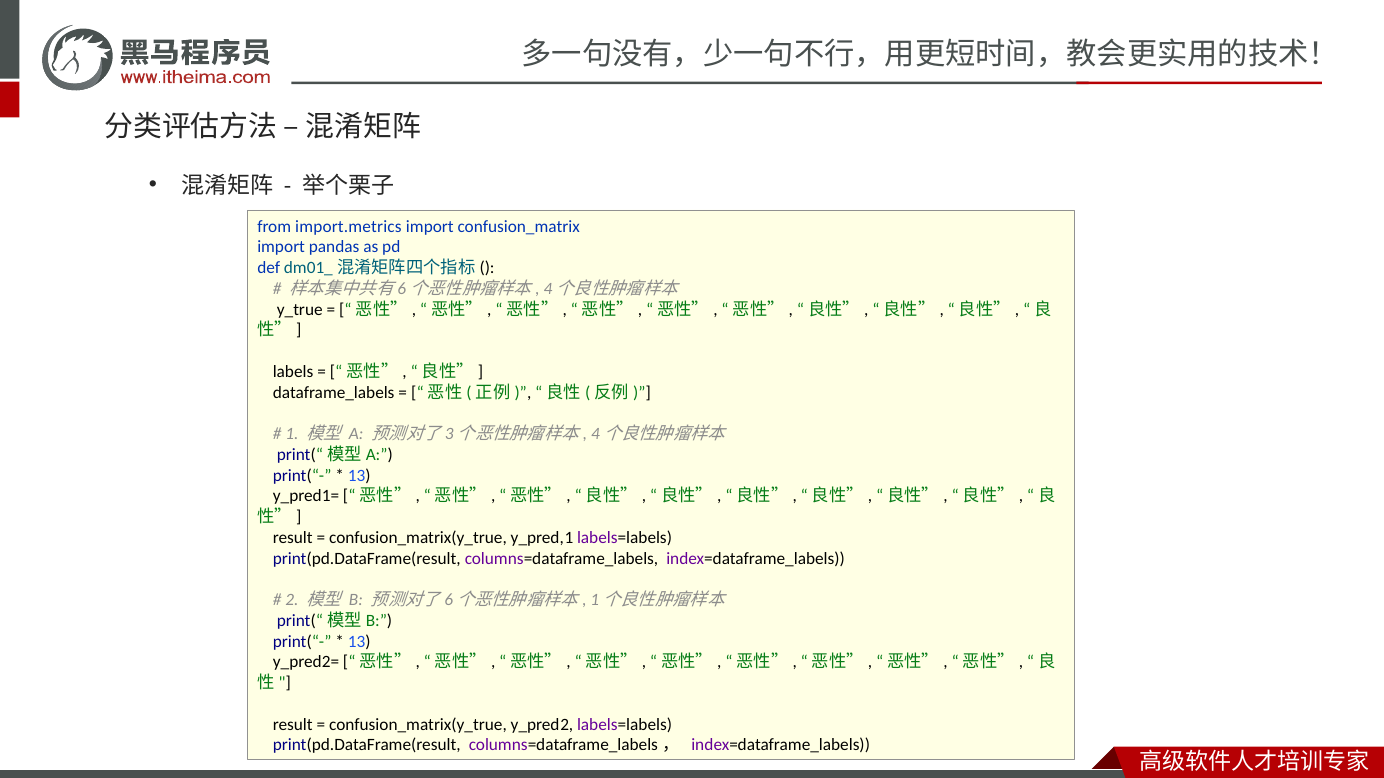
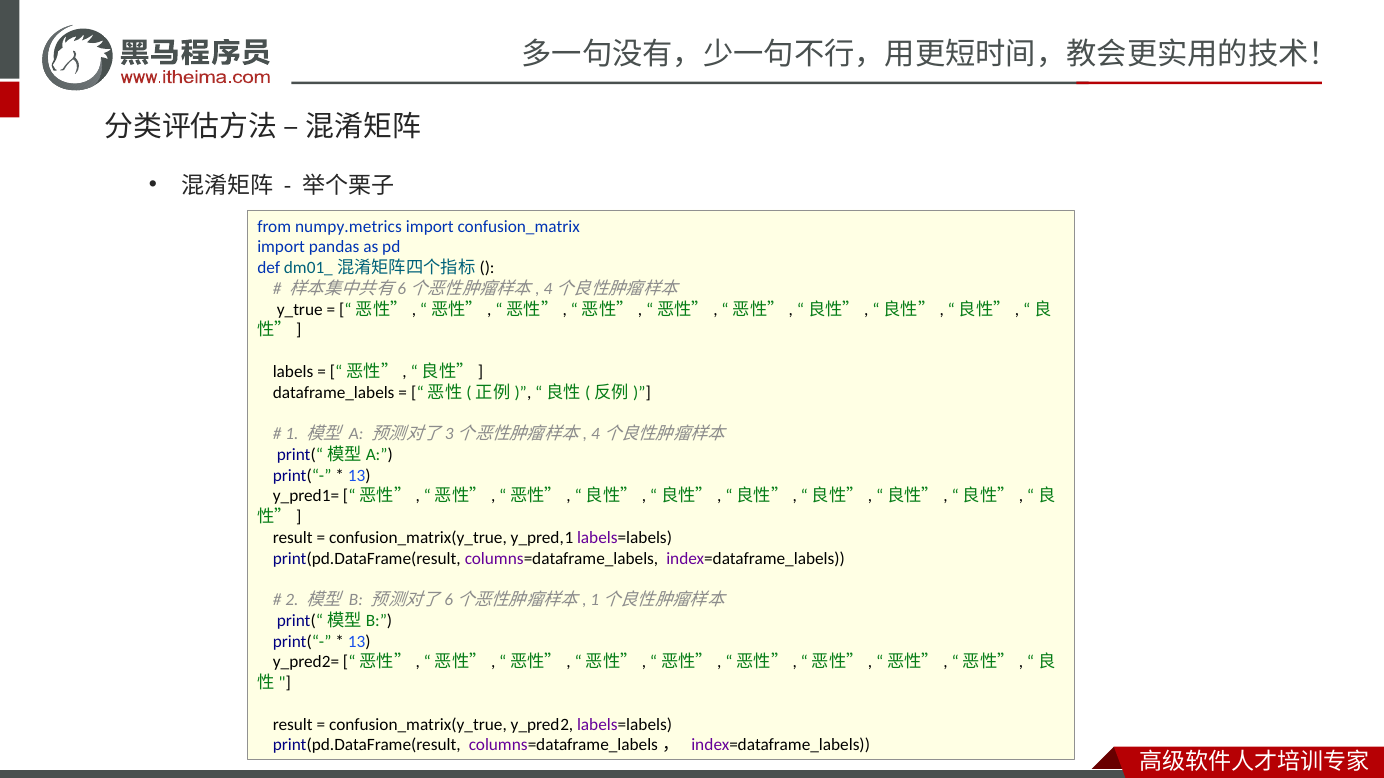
import.metrics: import.metrics -> numpy.metrics
